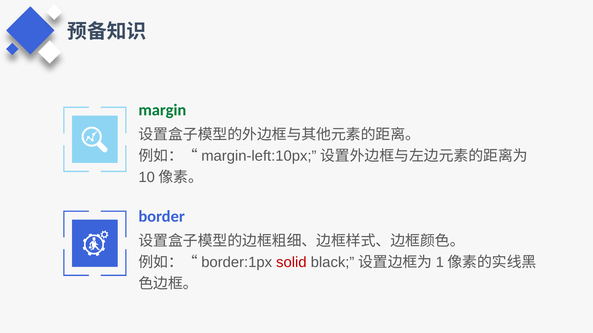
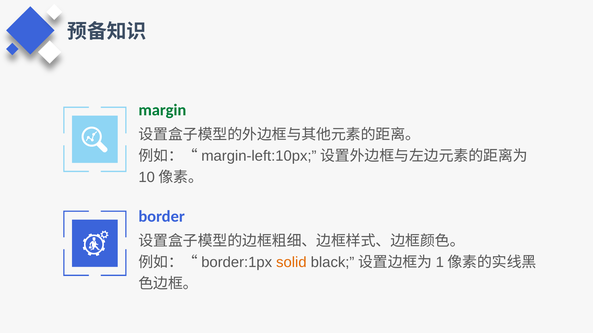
solid colour: red -> orange
